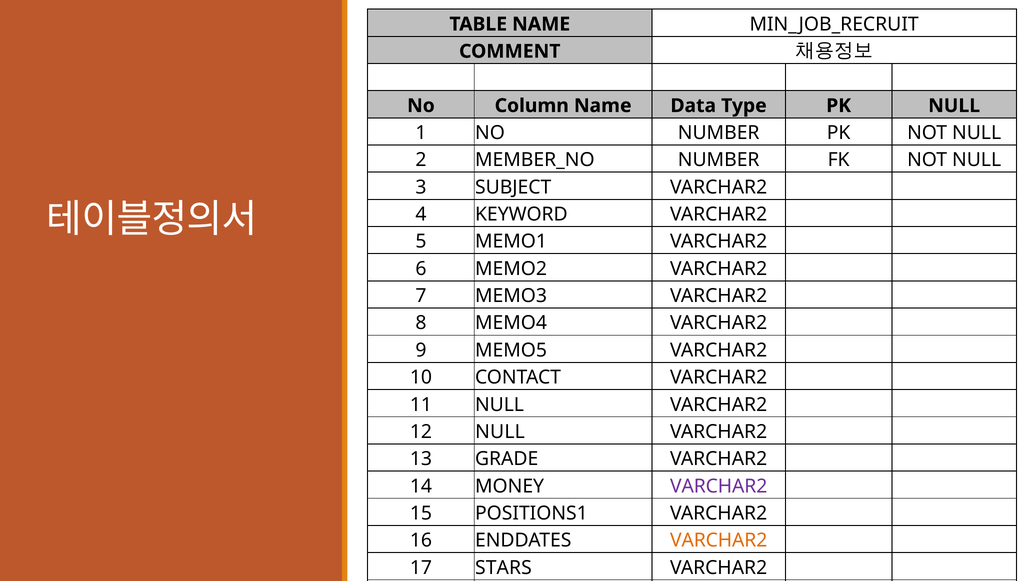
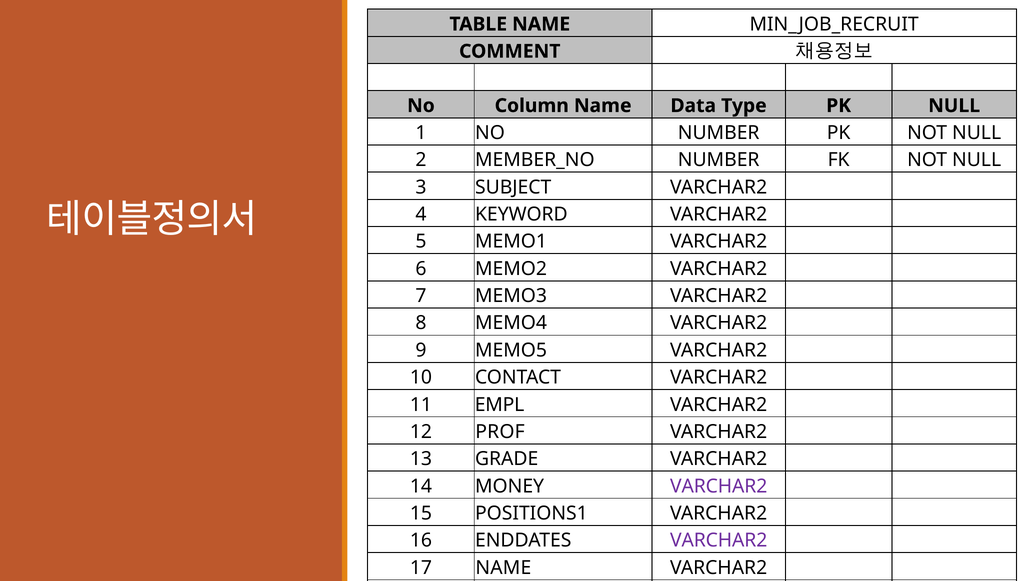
11 NULL: NULL -> EMPL
12 NULL: NULL -> PROF
VARCHAR2 at (719, 540) colour: orange -> purple
17 STARS: STARS -> NAME
